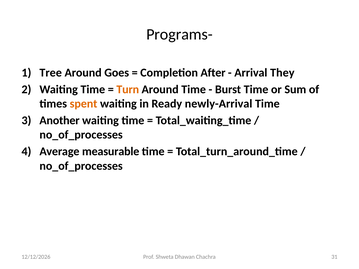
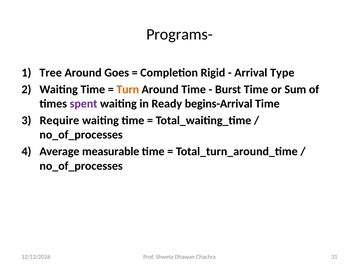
After: After -> Rigid
They: They -> Type
spent colour: orange -> purple
newly-Arrival: newly-Arrival -> begins-Arrival
Another: Another -> Require
